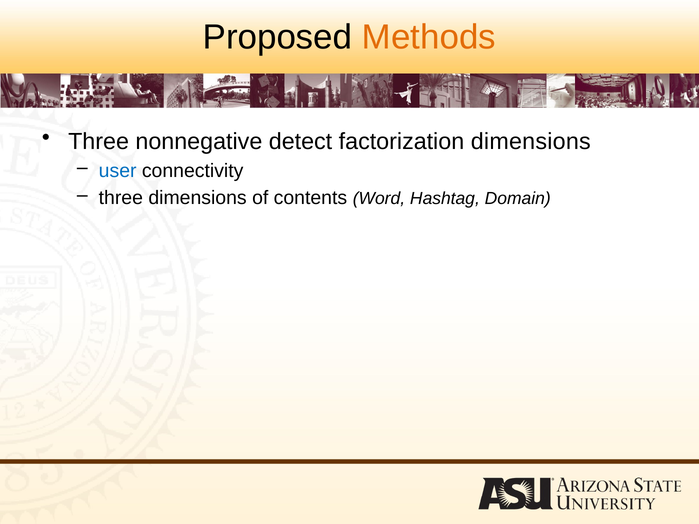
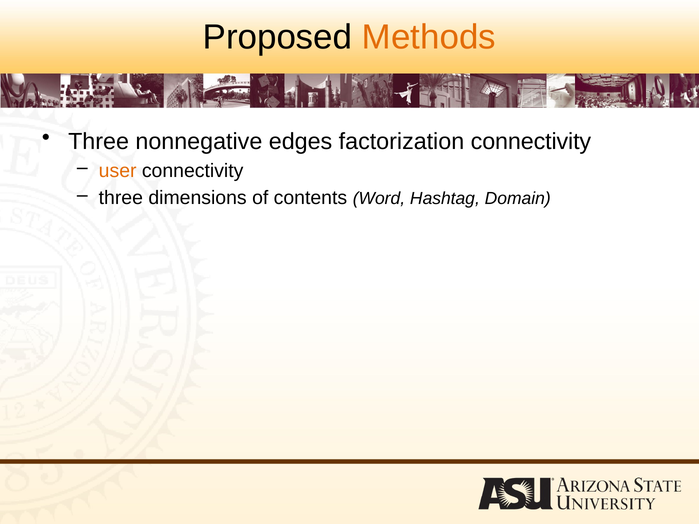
detect: detect -> edges
factorization dimensions: dimensions -> connectivity
user colour: blue -> orange
